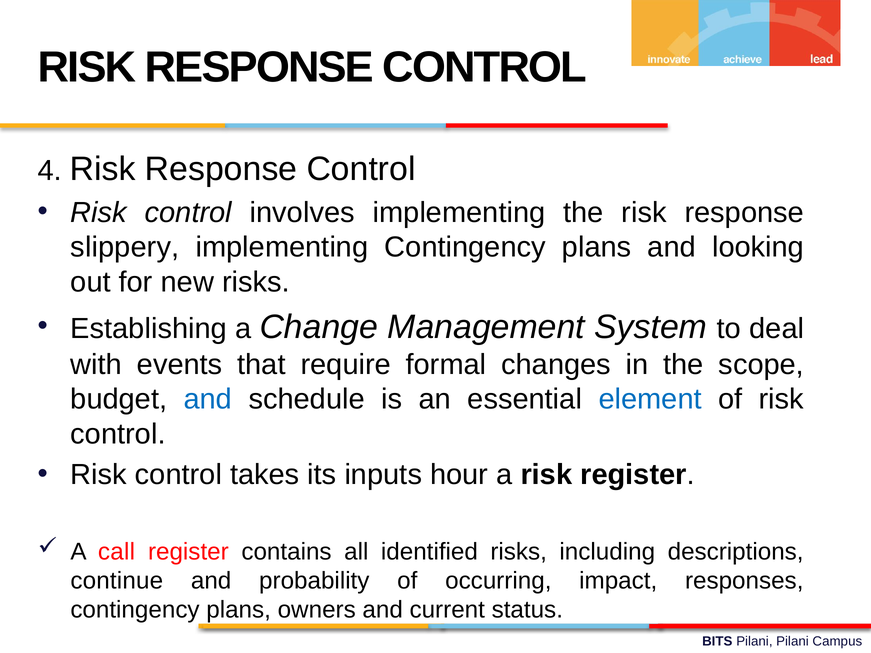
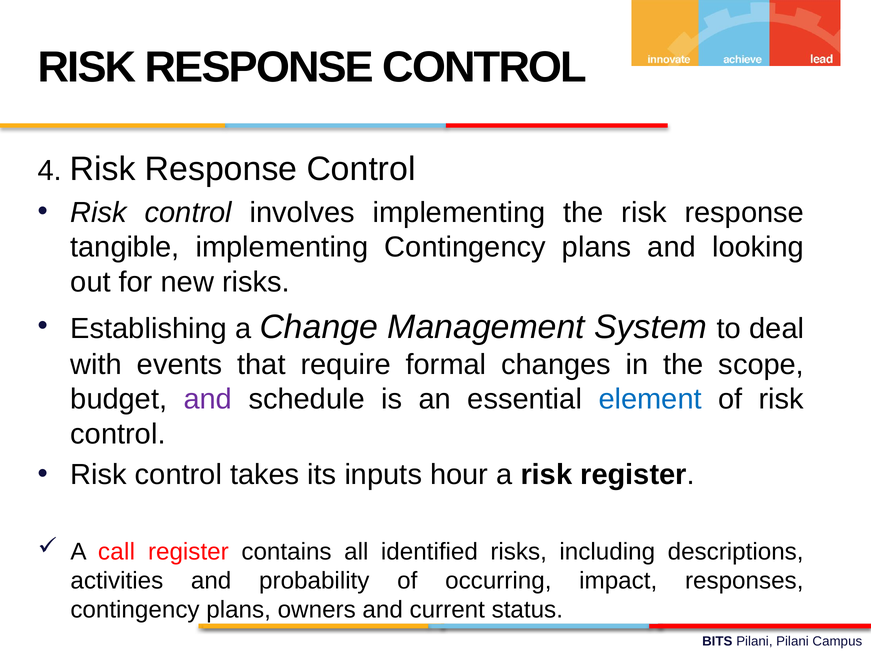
slippery: slippery -> tangible
and at (208, 399) colour: blue -> purple
continue: continue -> activities
